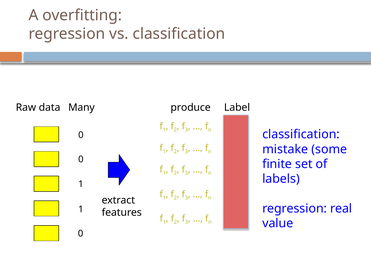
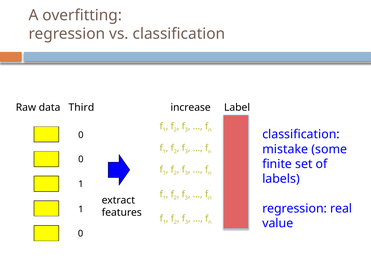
Many: Many -> Third
produce: produce -> increase
